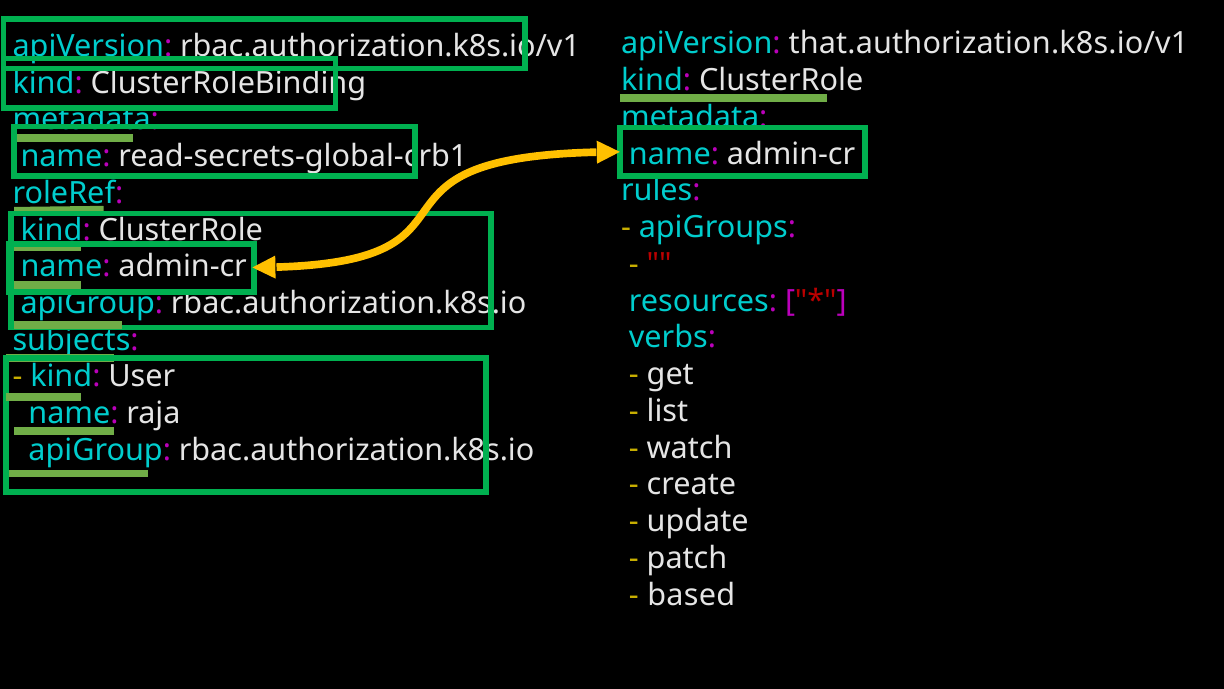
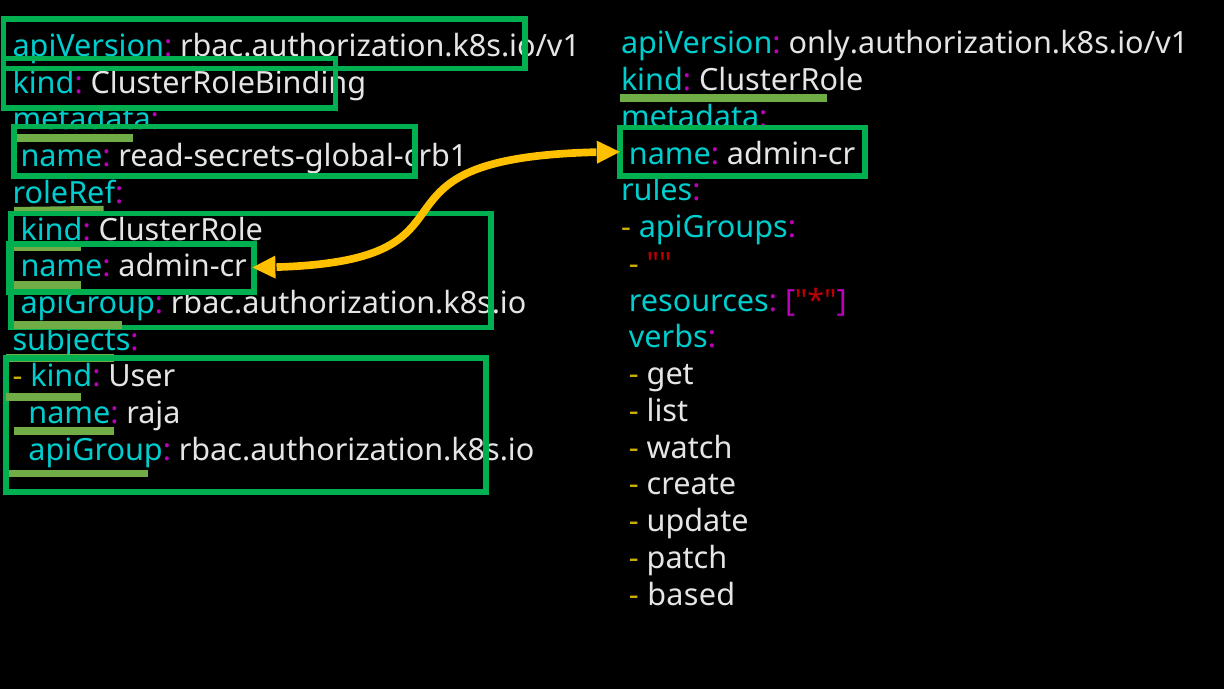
that.authorization.k8s.io/v1: that.authorization.k8s.io/v1 -> only.authorization.k8s.io/v1
